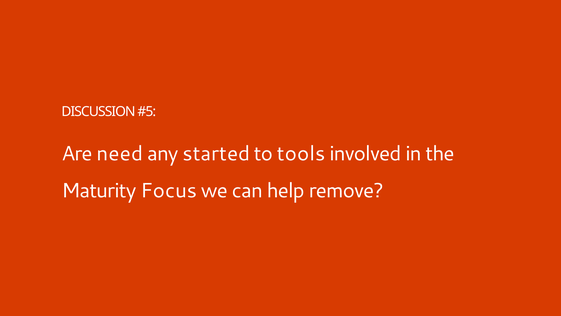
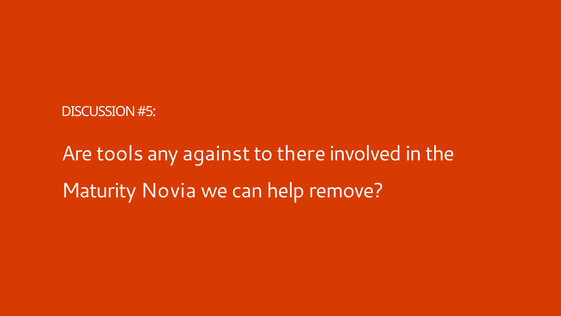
need: need -> tools
started: started -> against
tools: tools -> there
Focus: Focus -> Novia
